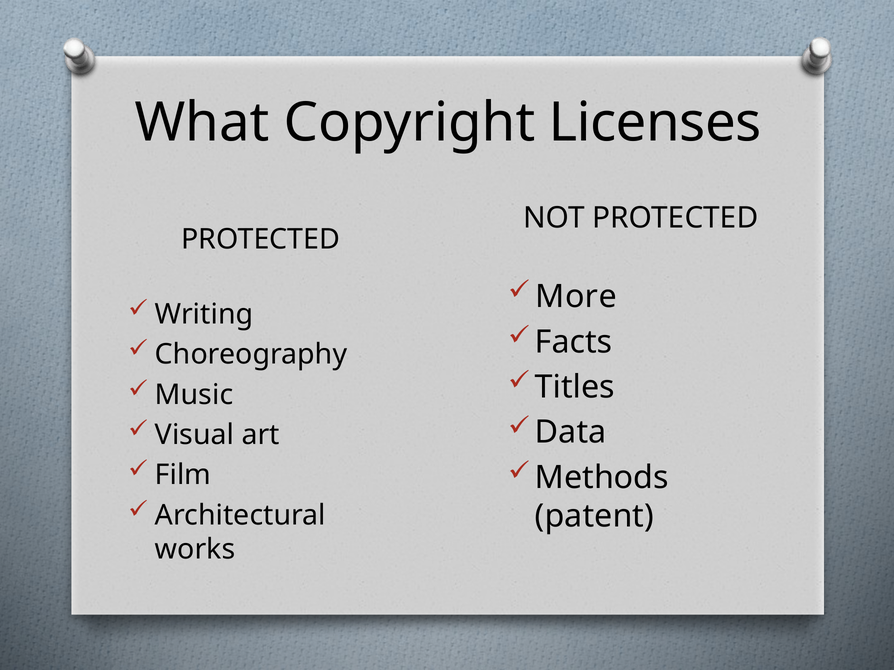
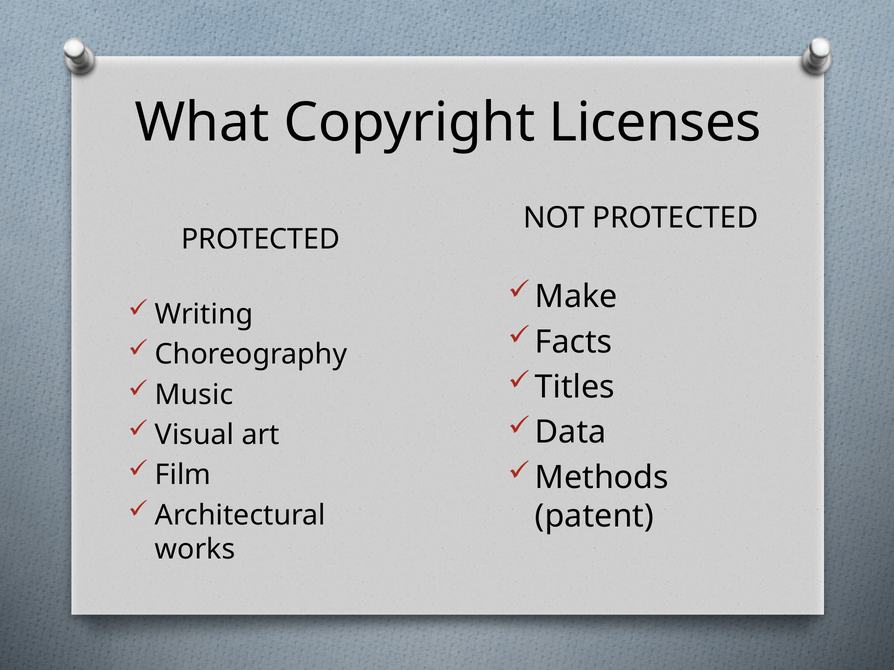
More: More -> Make
